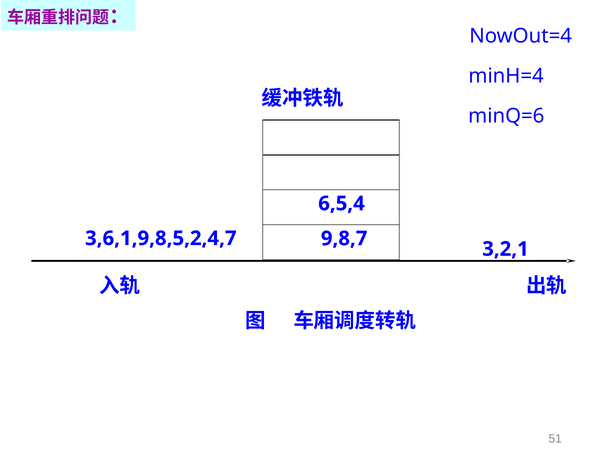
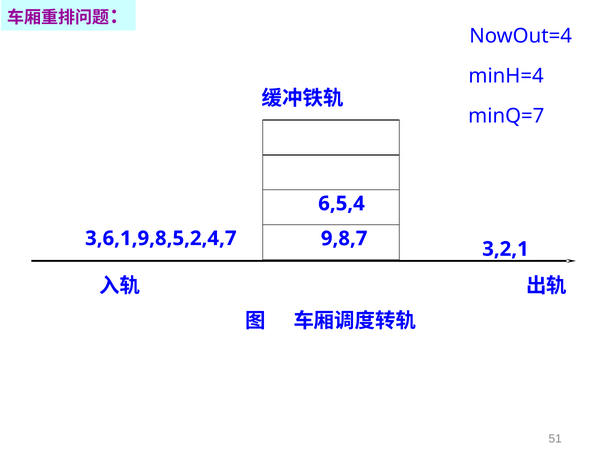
minQ=6: minQ=6 -> minQ=7
